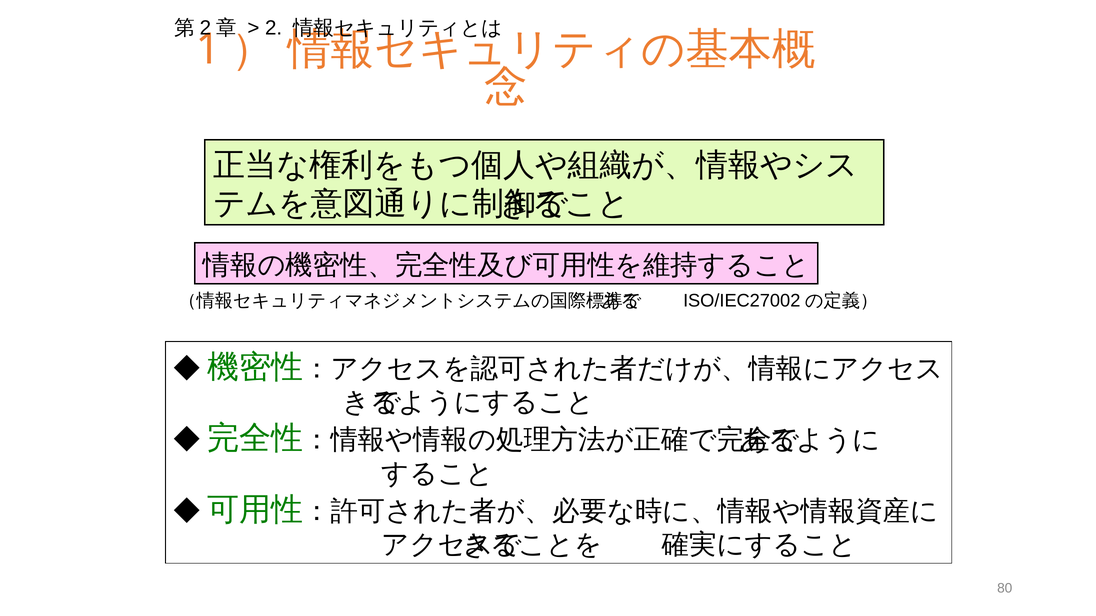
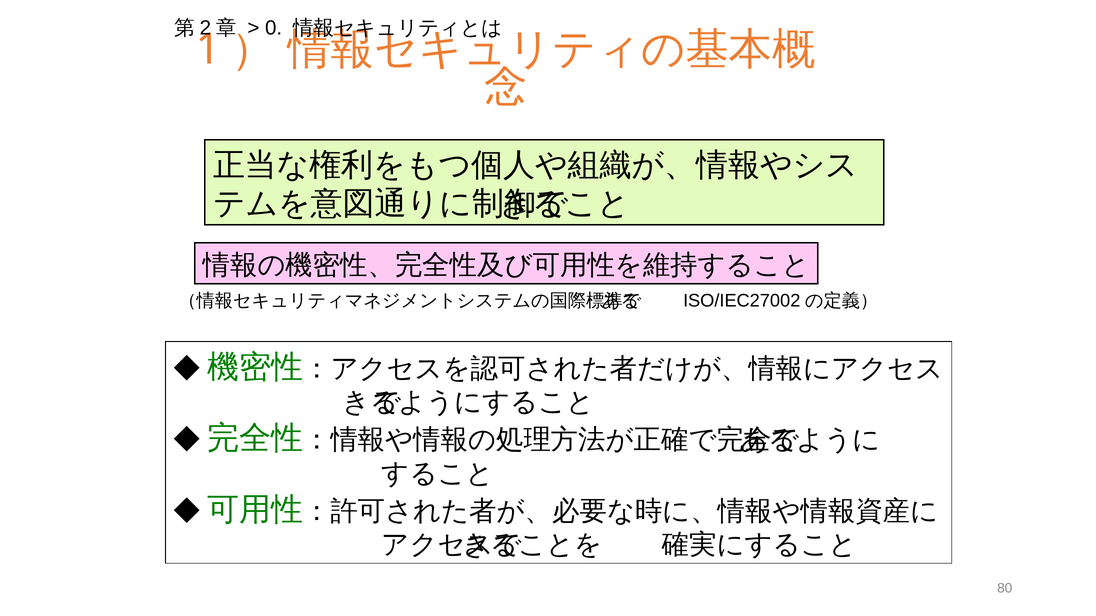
2: 2 -> 0
